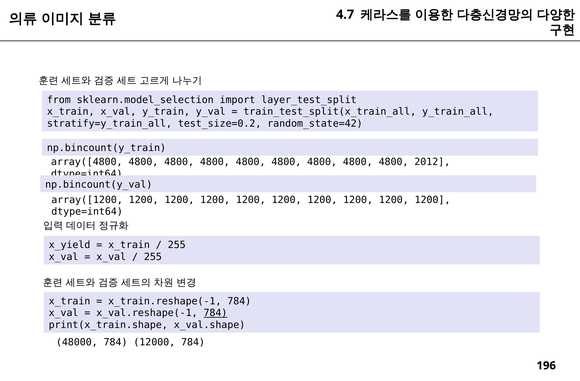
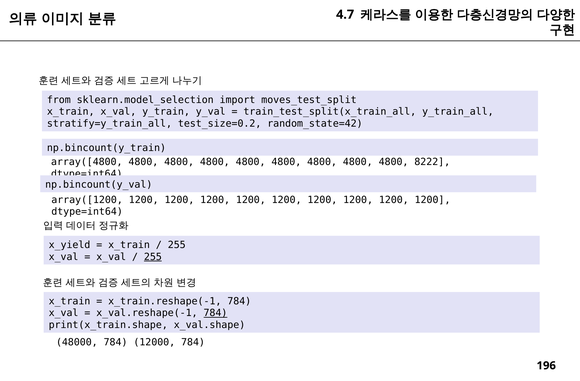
layer_test_split: layer_test_split -> moves_test_split
2012: 2012 -> 8222
255 at (153, 257) underline: none -> present
